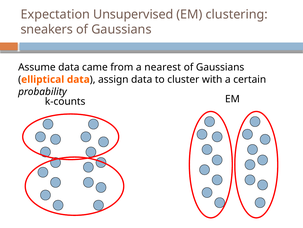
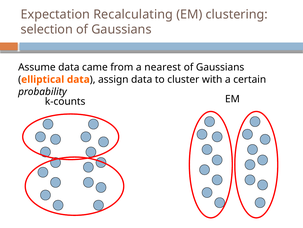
Unsupervised: Unsupervised -> Recalculating
sneakers: sneakers -> selection
